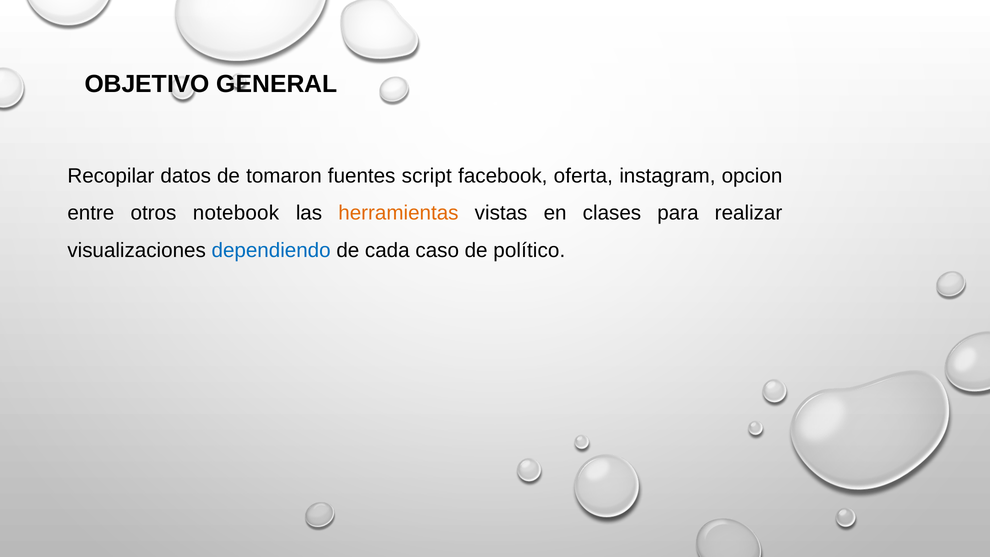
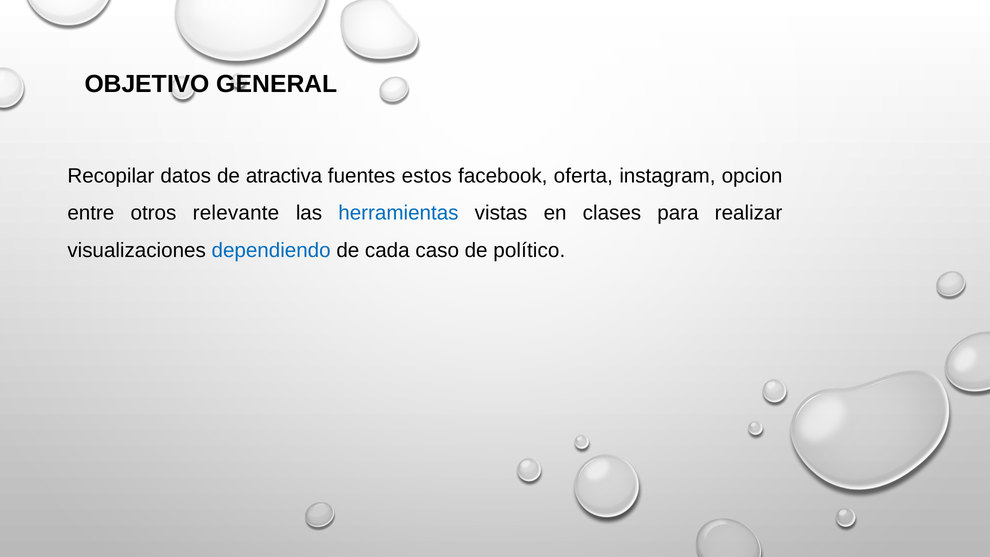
tomaron: tomaron -> atractiva
script: script -> estos
notebook: notebook -> relevante
herramientas colour: orange -> blue
